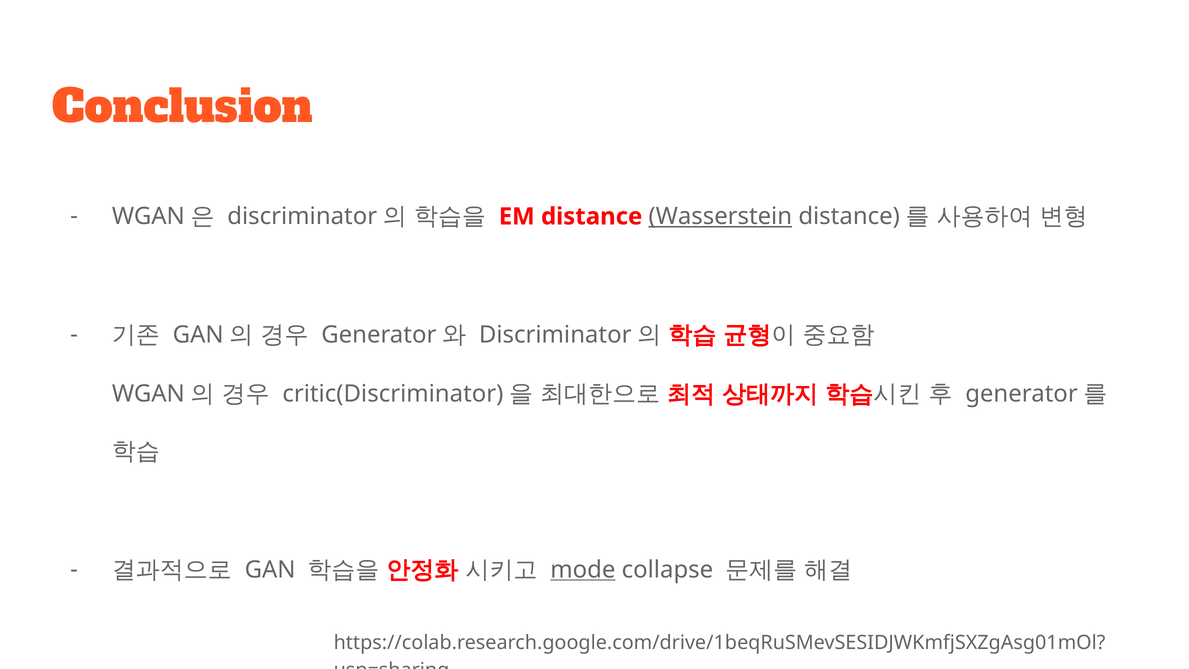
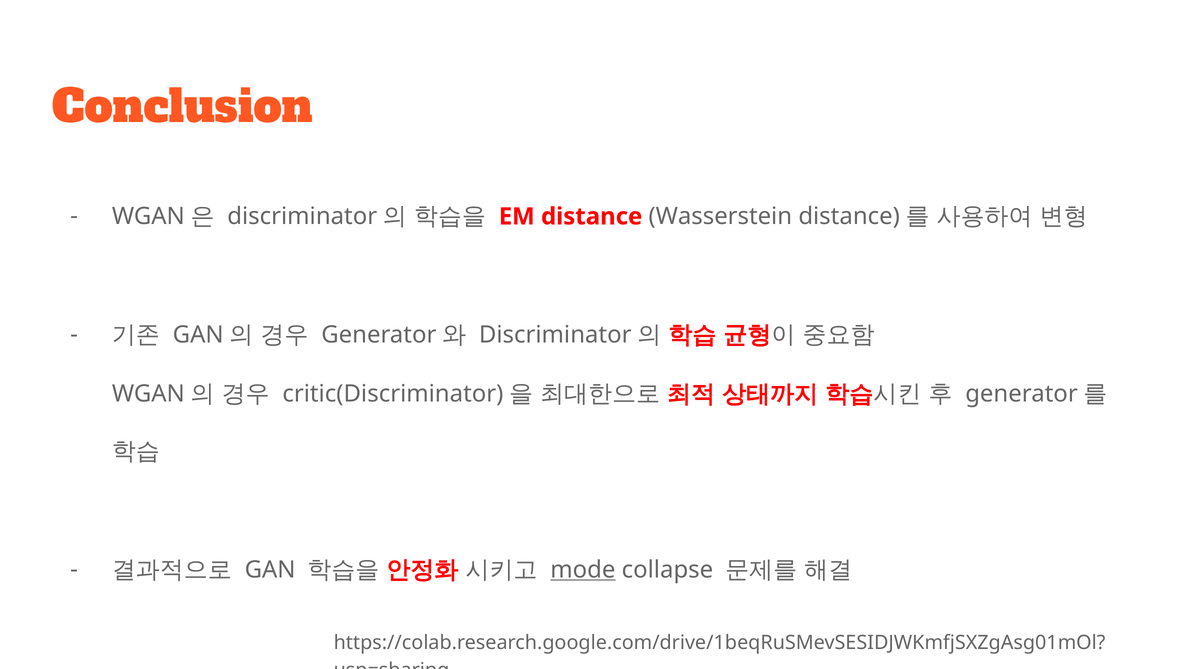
Wasserstein underline: present -> none
